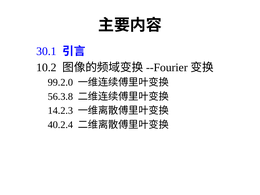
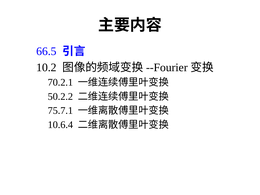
30.1: 30.1 -> 66.5
99.2.0: 99.2.0 -> 70.2.1
56.3.8: 56.3.8 -> 50.2.2
14.2.3: 14.2.3 -> 75.7.1
40.2.4: 40.2.4 -> 10.6.4
